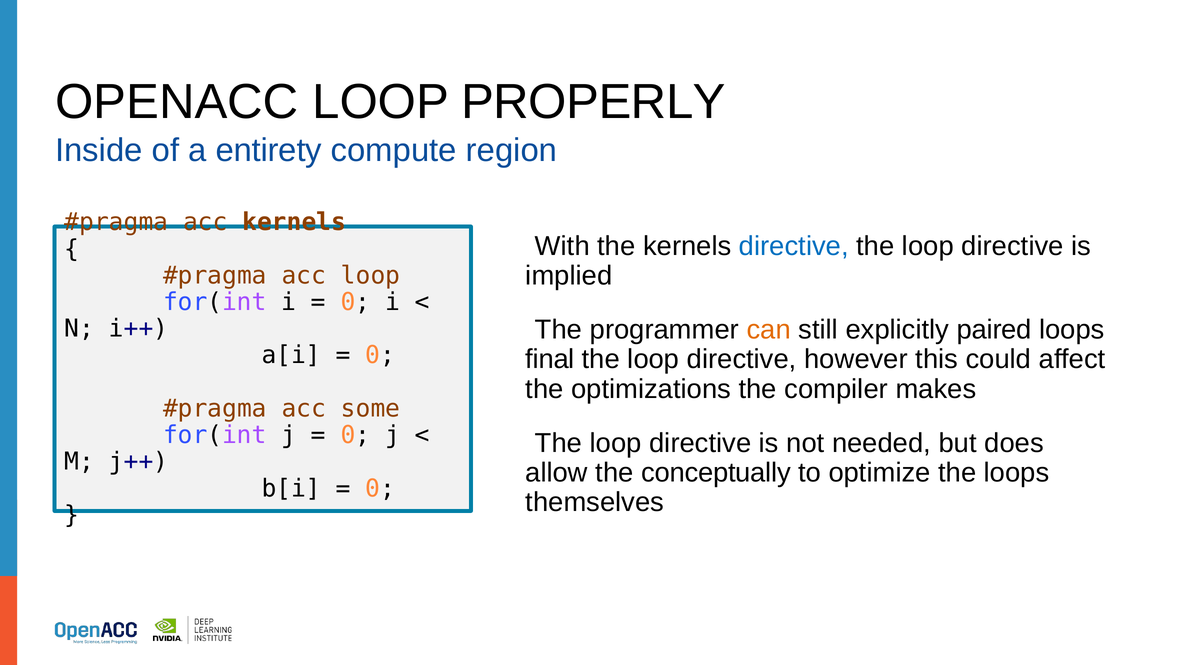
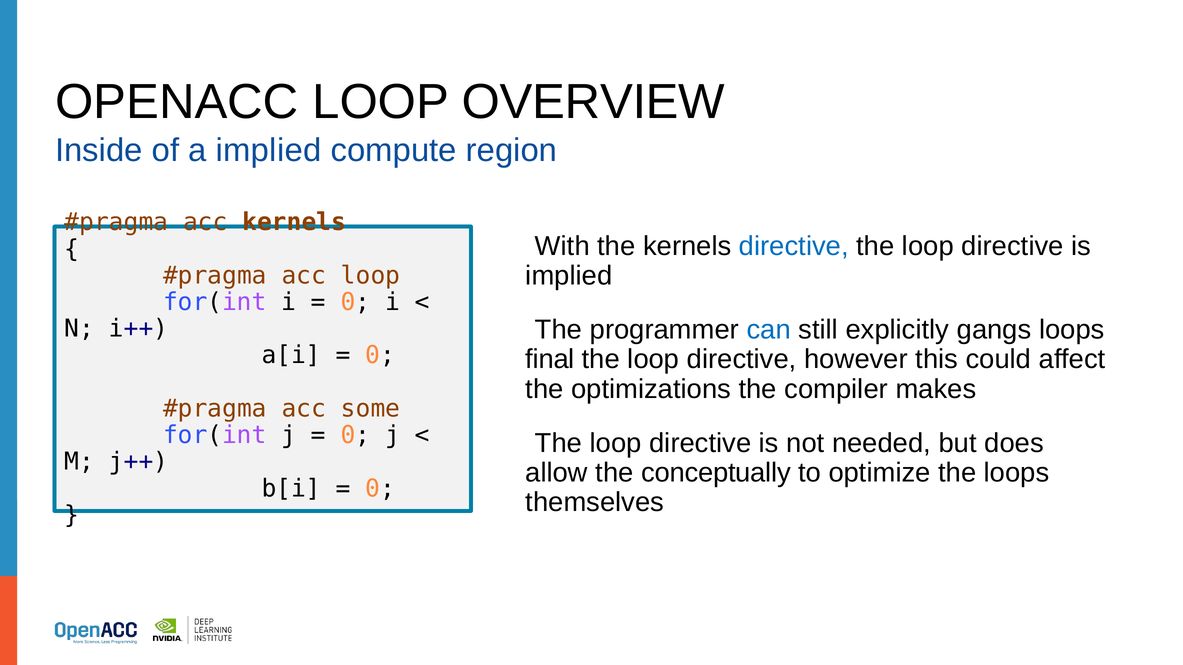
PROPERLY: PROPERLY -> OVERVIEW
a entirety: entirety -> implied
can colour: orange -> blue
paired: paired -> gangs
